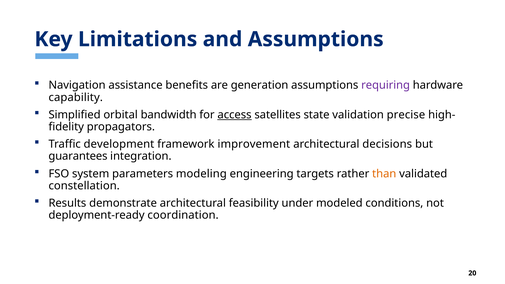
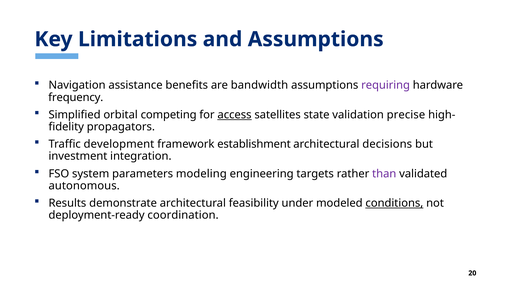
generation: generation -> bandwidth
capability: capability -> frequency
bandwidth: bandwidth -> competing
improvement: improvement -> establishment
guarantees: guarantees -> investment
than colour: orange -> purple
constellation: constellation -> autonomous
conditions underline: none -> present
